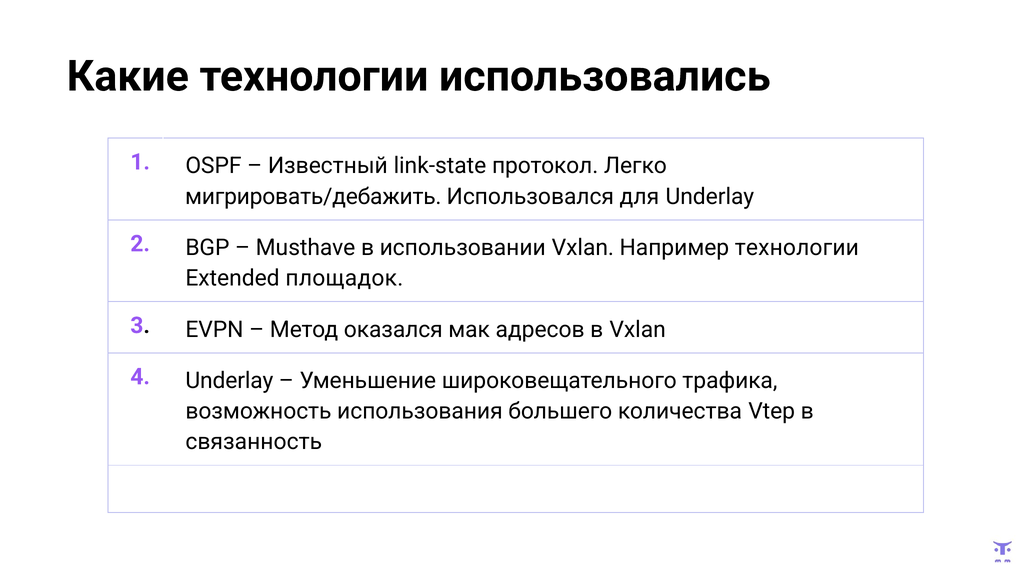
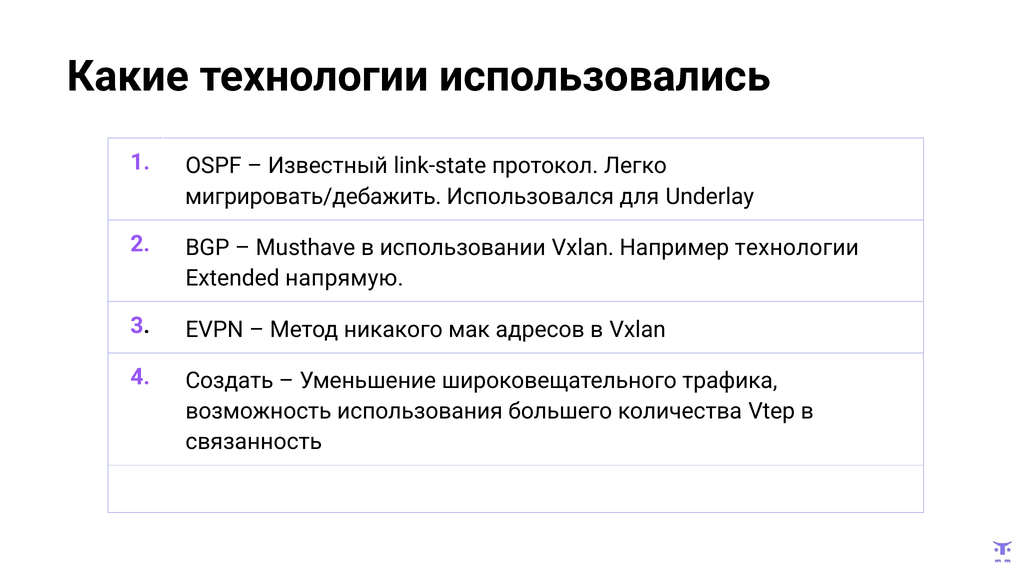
площадок: площадок -> напрямую
оказался: оказался -> никакого
4 Underlay: Underlay -> Создать
